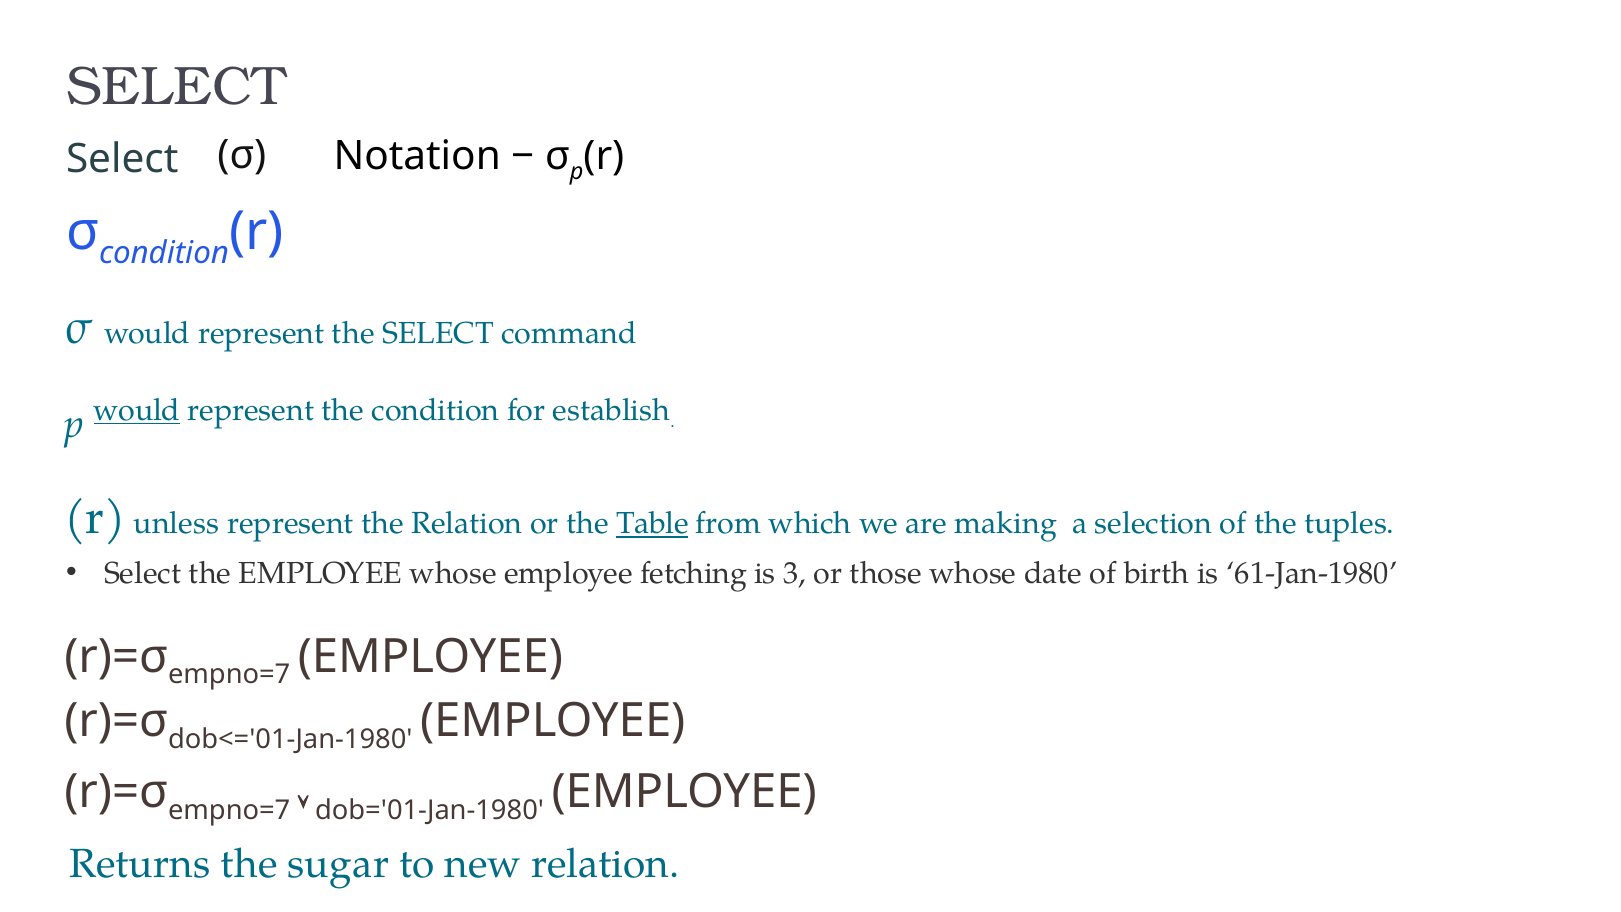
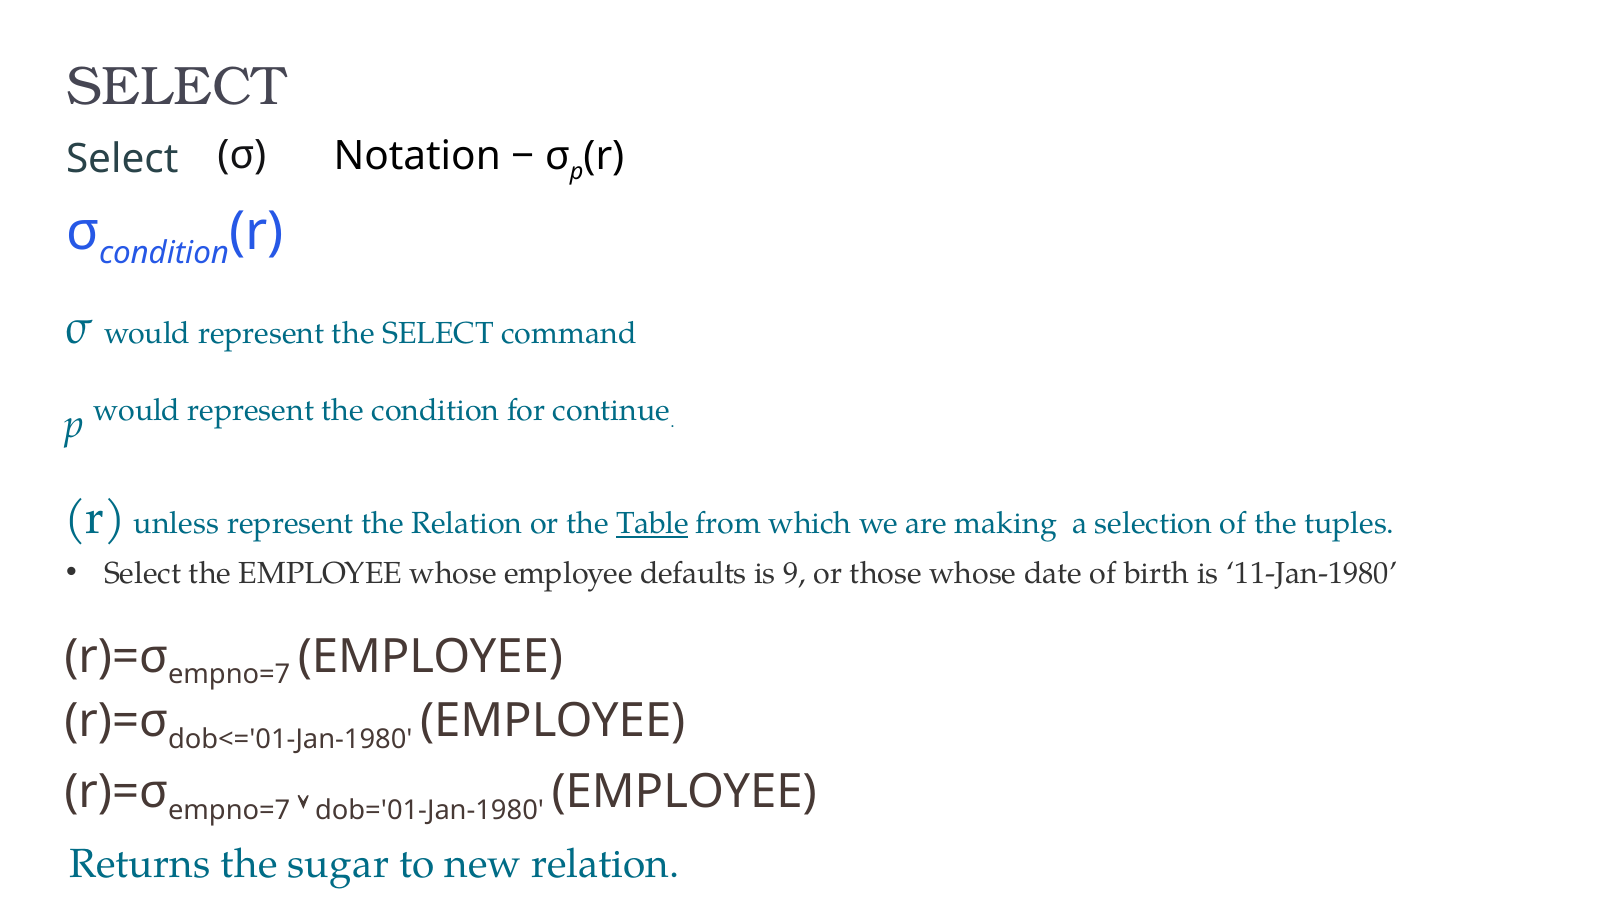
would at (137, 410) underline: present -> none
establish: establish -> continue
fetching: fetching -> defaults
3: 3 -> 9
61-Jan-1980: 61-Jan-1980 -> 11-Jan-1980
